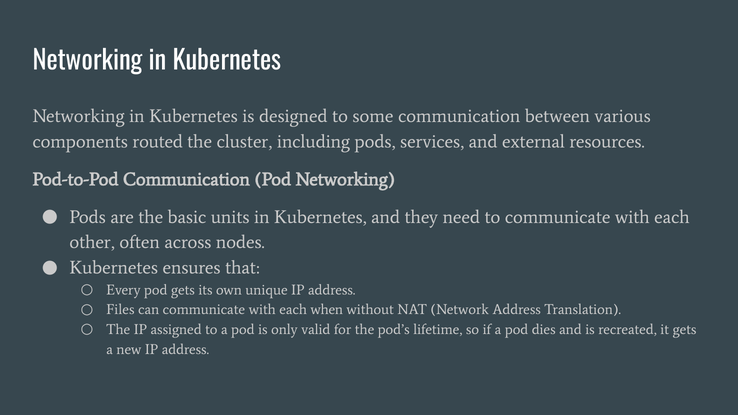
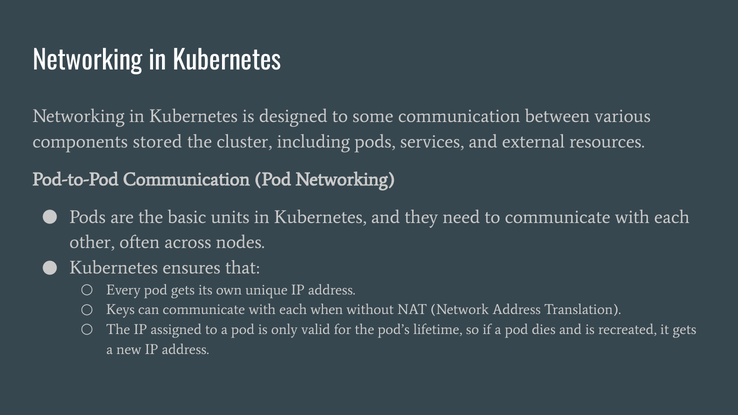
routed: routed -> stored
Files: Files -> Keys
